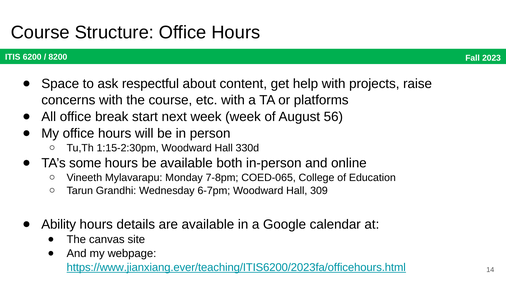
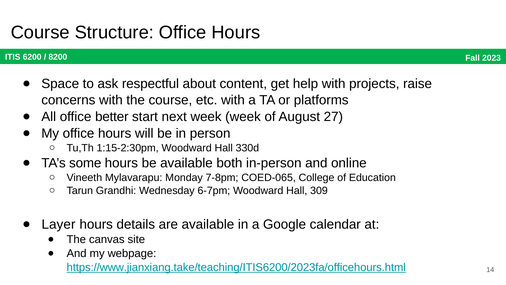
break: break -> better
56: 56 -> 27
Ability: Ability -> Layer
https://www.jianxiang.ever/teaching/ITIS6200/2023fa/officehours.html: https://www.jianxiang.ever/teaching/ITIS6200/2023fa/officehours.html -> https://www.jianxiang.take/teaching/ITIS6200/2023fa/officehours.html
